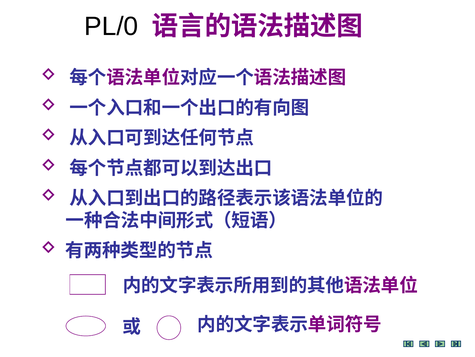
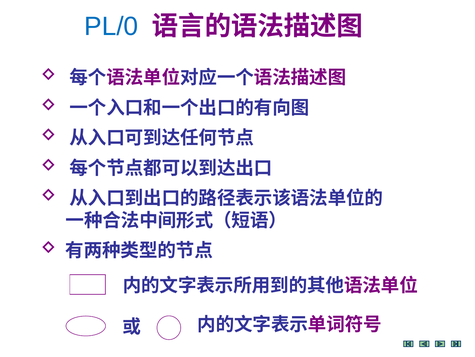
PL/0 colour: black -> blue
